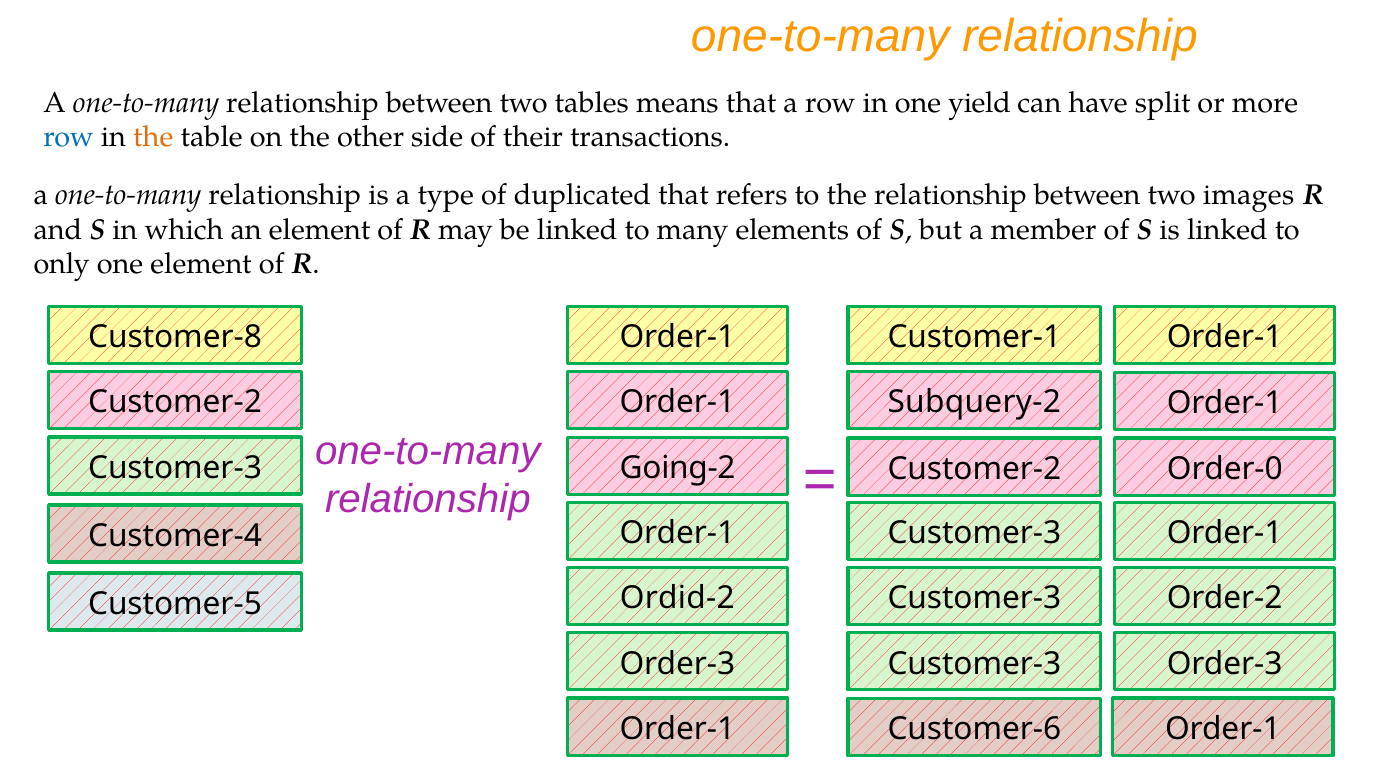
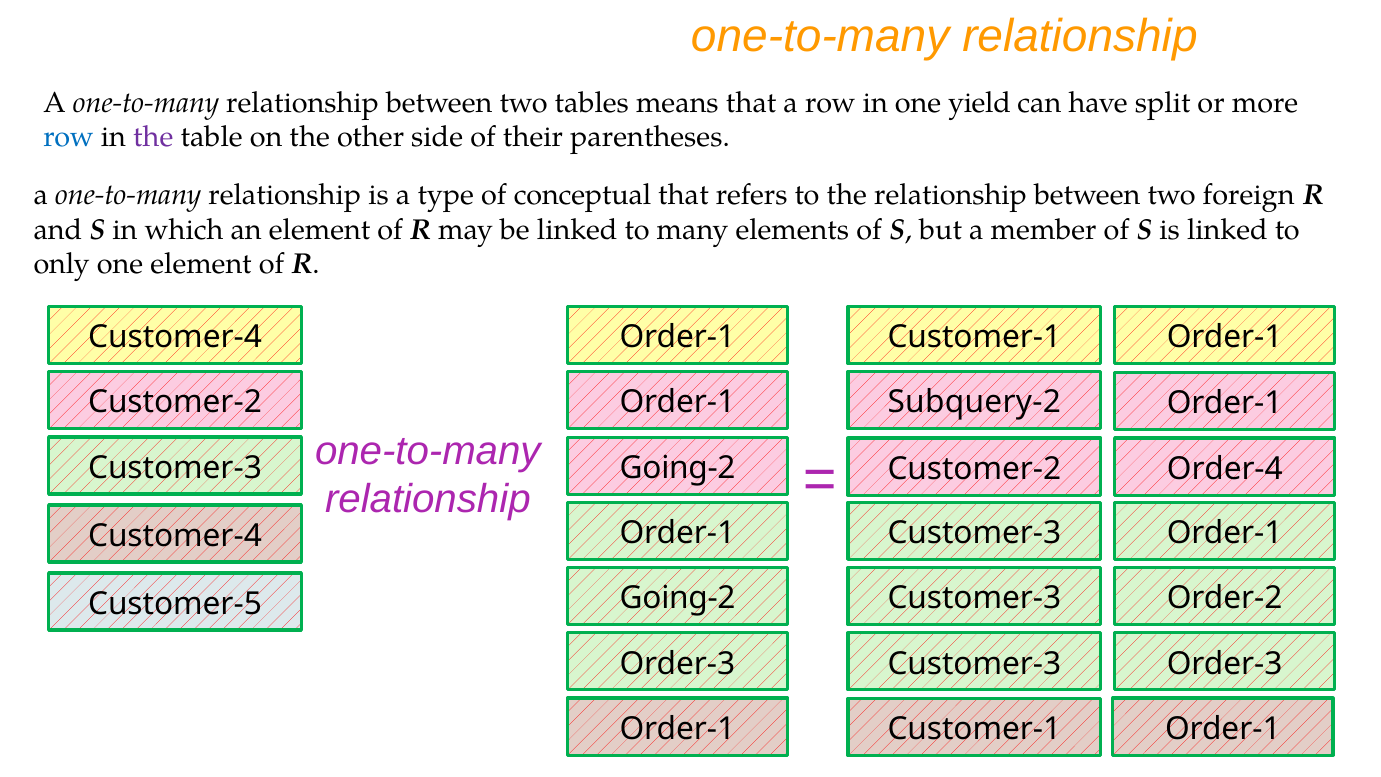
the at (153, 137) colour: orange -> purple
transactions: transactions -> parentheses
duplicated: duplicated -> conceptual
images: images -> foreign
Customer-8 at (175, 337): Customer-8 -> Customer-4
Order-0: Order-0 -> Order-4
Ordid-2 at (677, 598): Ordid-2 -> Going-2
Customer-6 at (974, 729): Customer-6 -> Customer-1
